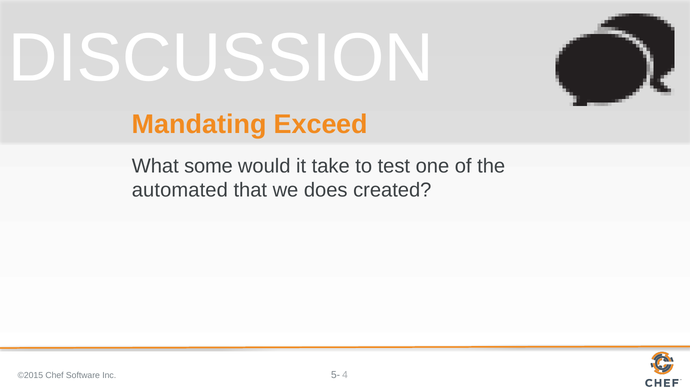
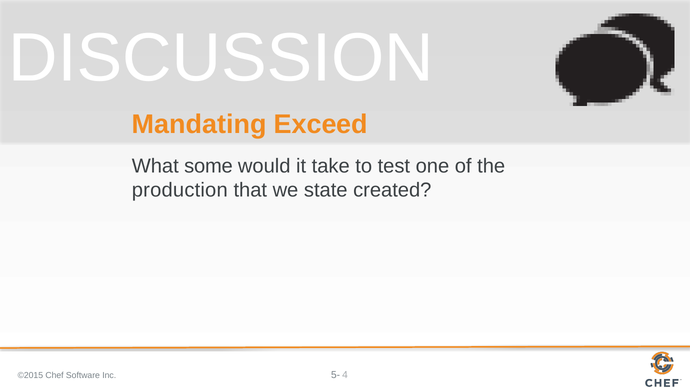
automated: automated -> production
does: does -> state
